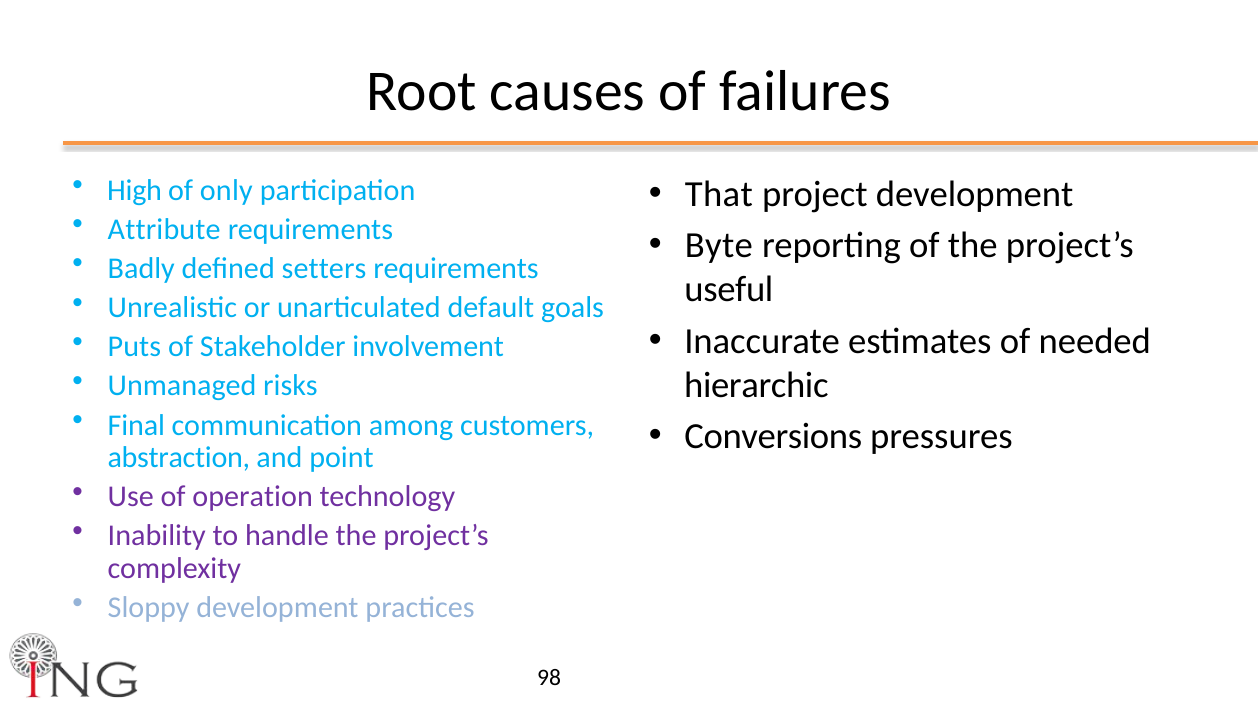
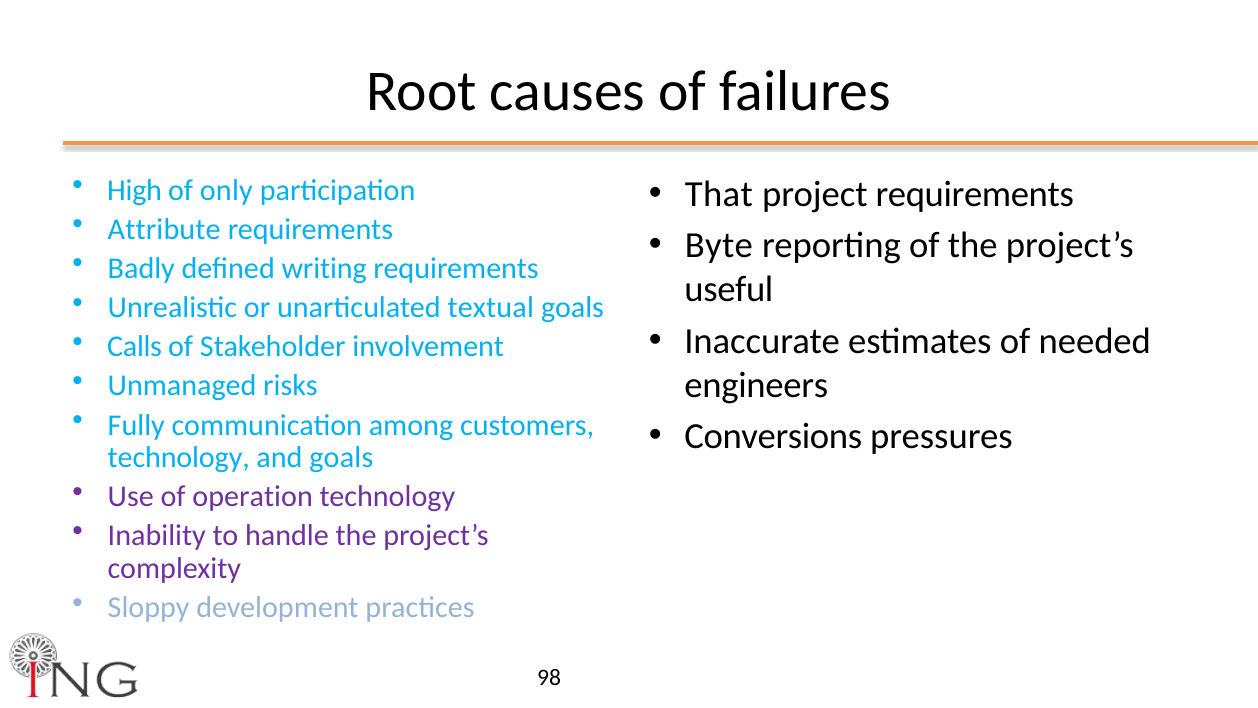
project development: development -> requirements
setters: setters -> writing
default: default -> textual
Puts: Puts -> Calls
hierarchic: hierarchic -> engineers
Final: Final -> Fully
abstraction at (179, 457): abstraction -> technology
and point: point -> goals
